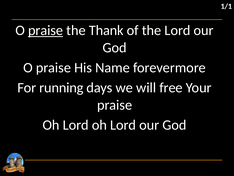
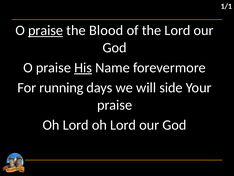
Thank: Thank -> Blood
His underline: none -> present
free: free -> side
